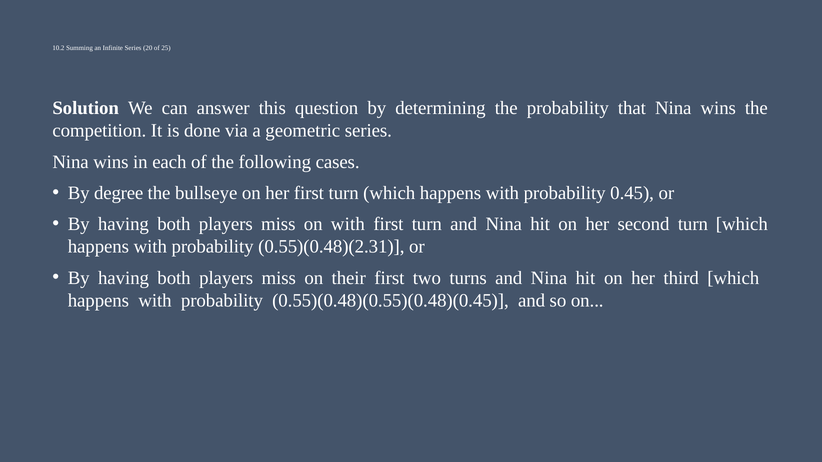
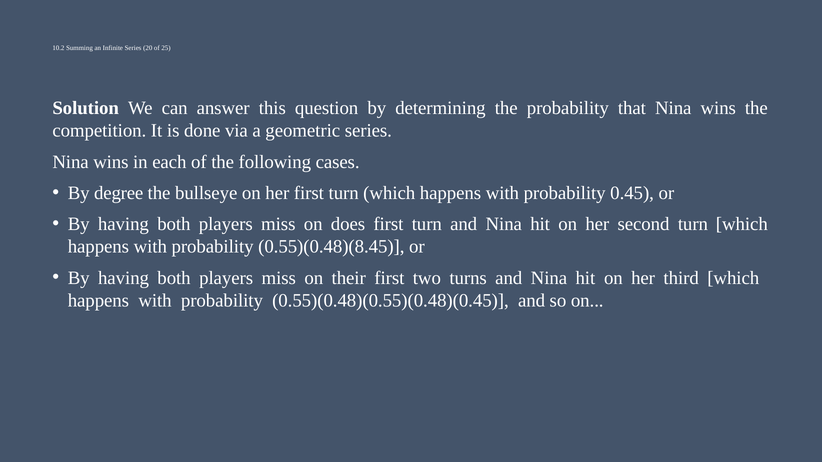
on with: with -> does
0.55)(0.48)(2.31: 0.55)(0.48)(2.31 -> 0.55)(0.48)(8.45
